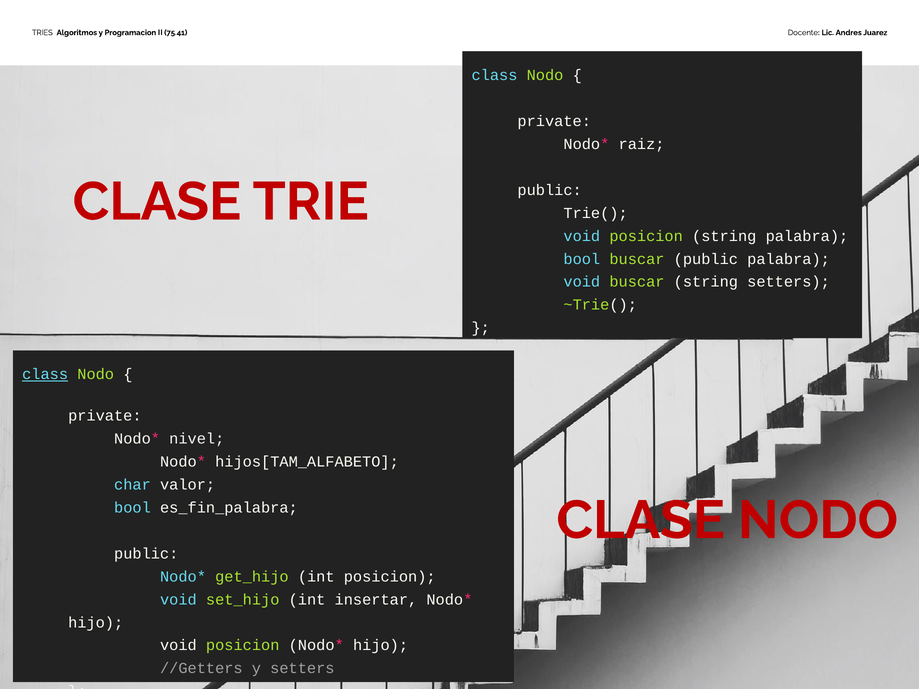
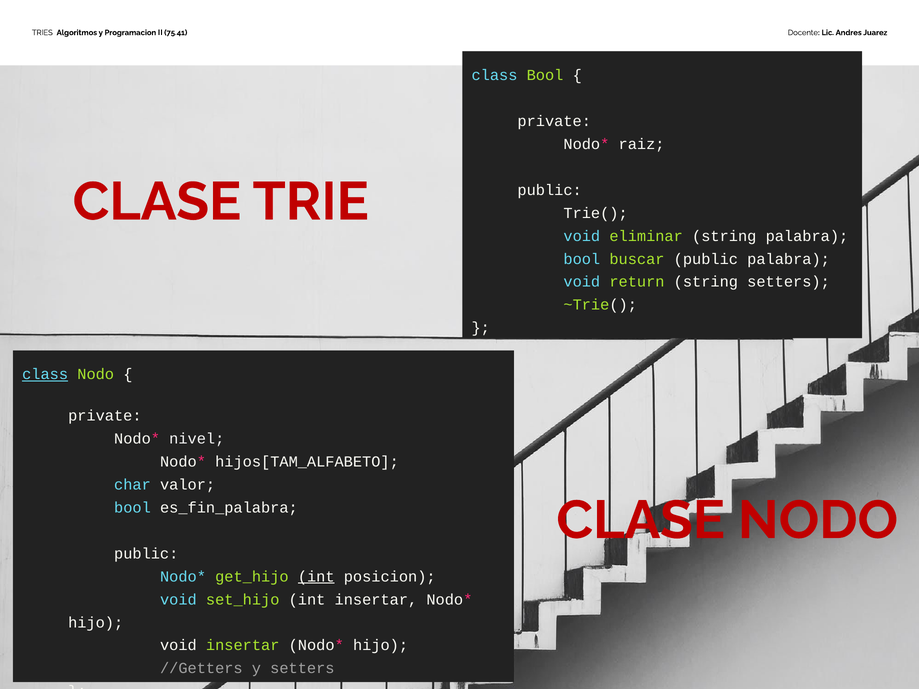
Nodo at (545, 75): Nodo -> Bool
posicion at (646, 236): posicion -> eliminar
void buscar: buscar -> return
int at (316, 577) underline: none -> present
posicion at (243, 646): posicion -> insertar
